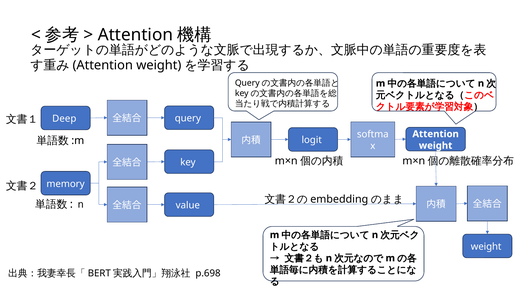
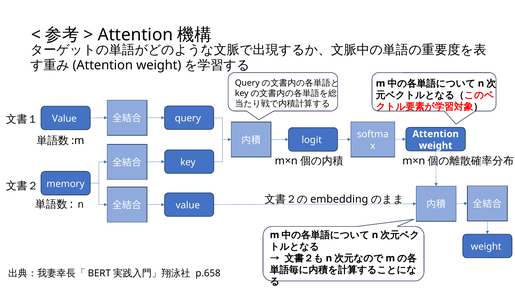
Deep at (64, 119): Deep -> Value
p.698: p.698 -> p.658
